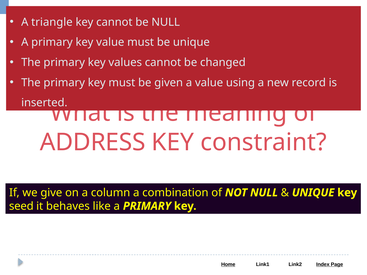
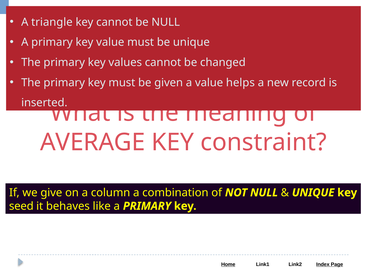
using: using -> helps
ADDRESS: ADDRESS -> AVERAGE
